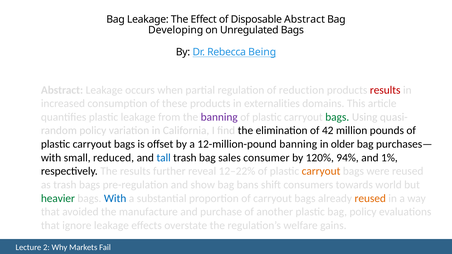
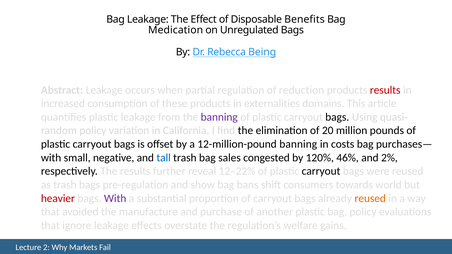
Disposable Abstract: Abstract -> Benefits
Developing: Developing -> Medication
bags at (337, 117) colour: green -> black
42: 42 -> 20
older: older -> costs
reduced: reduced -> negative
consumer: consumer -> congested
94%: 94% -> 46%
1%: 1% -> 2%
carryout at (321, 171) colour: orange -> black
heavier colour: green -> red
With at (115, 199) colour: blue -> purple
